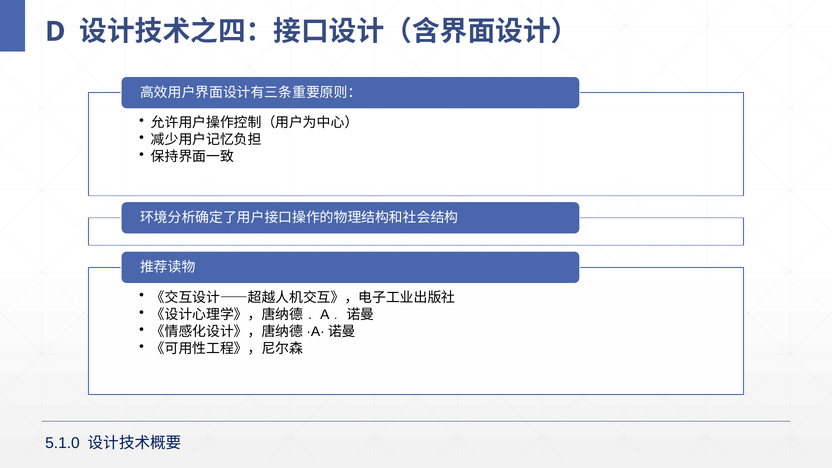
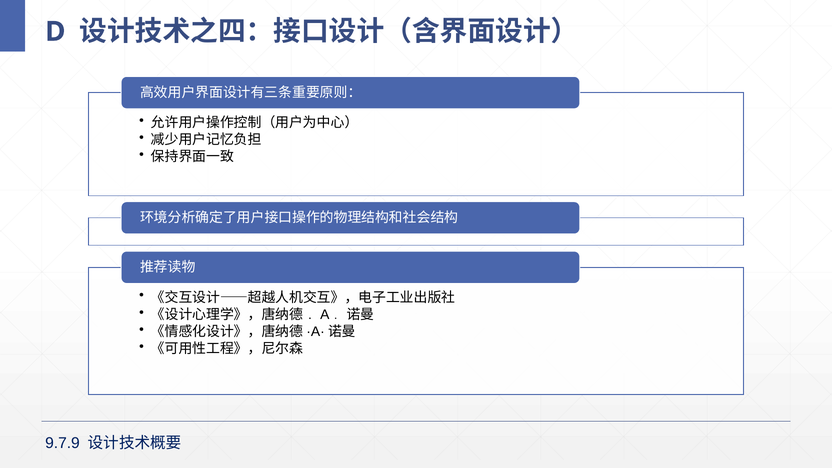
5.1.0: 5.1.0 -> 9.7.9
